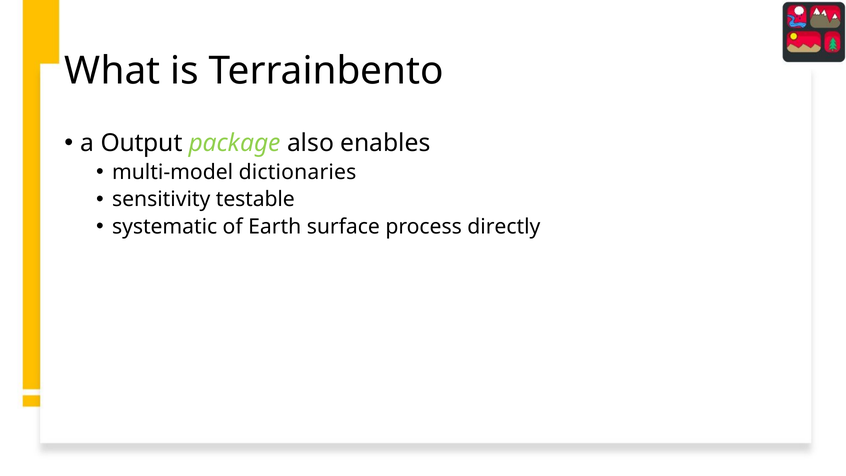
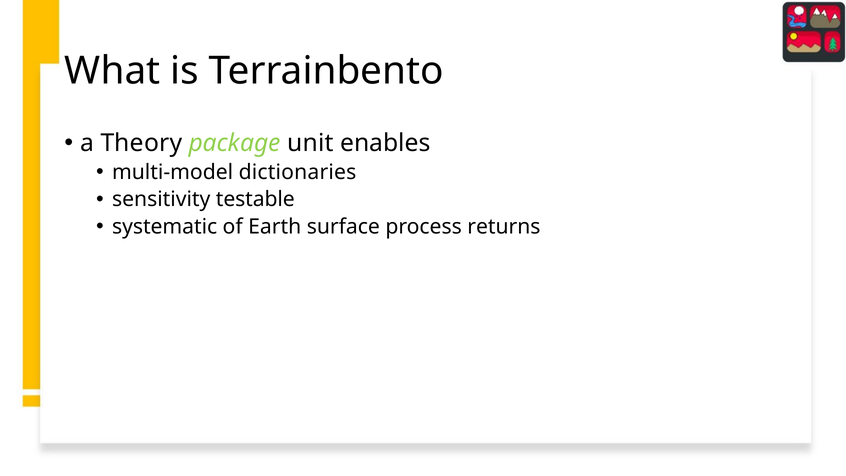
Output: Output -> Theory
also: also -> unit
directly: directly -> returns
